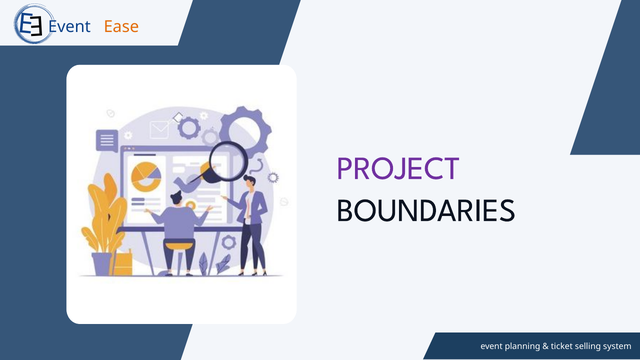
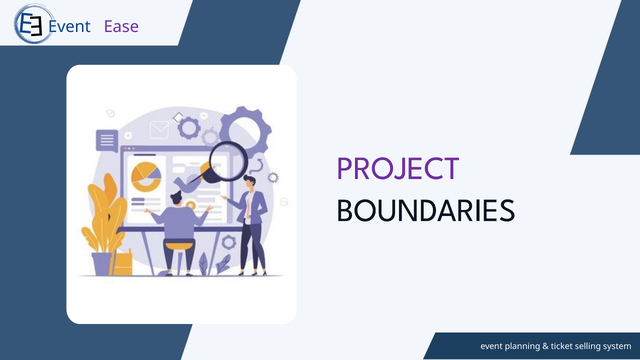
Ease colour: orange -> purple
